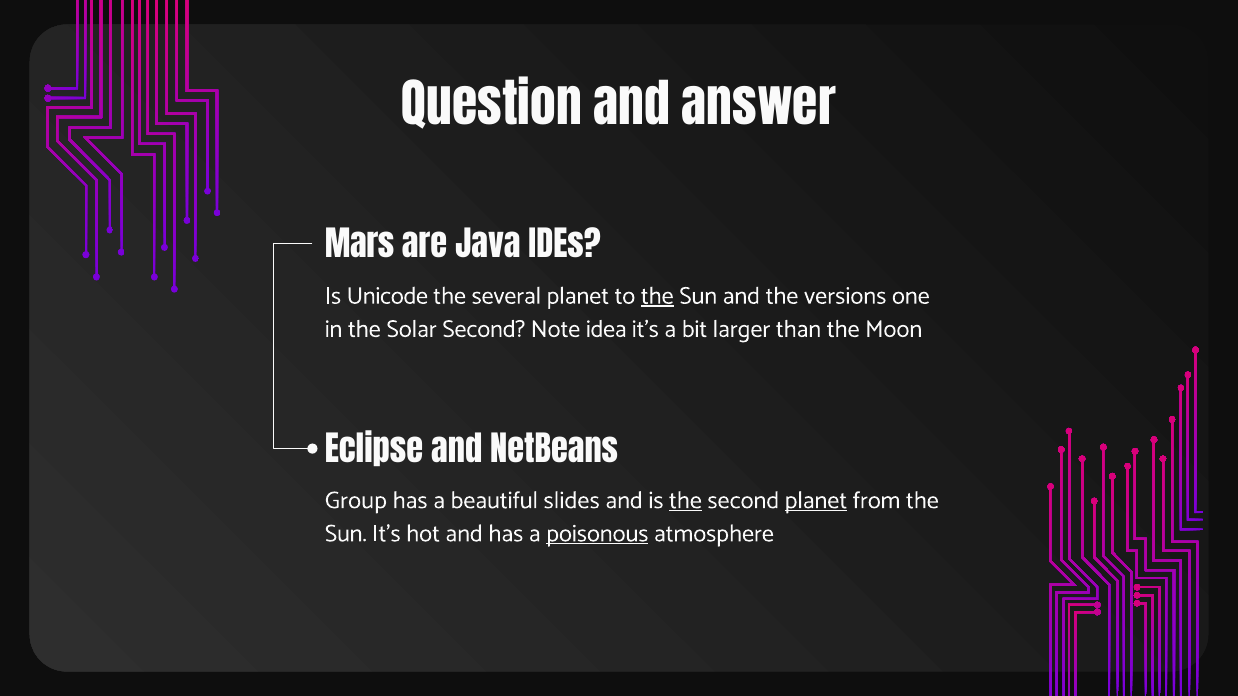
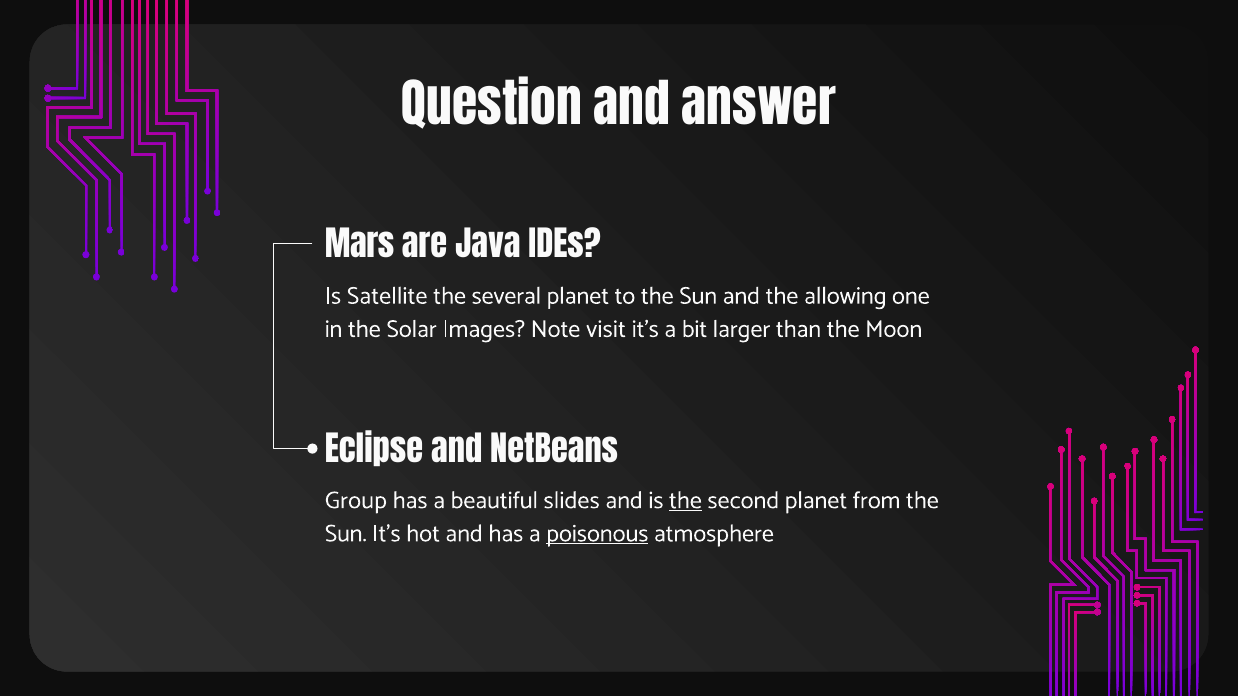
Unicode: Unicode -> Satellite
the at (657, 296) underline: present -> none
versions: versions -> allowing
Solar Second: Second -> Images
idea: idea -> visit
planet at (816, 501) underline: present -> none
